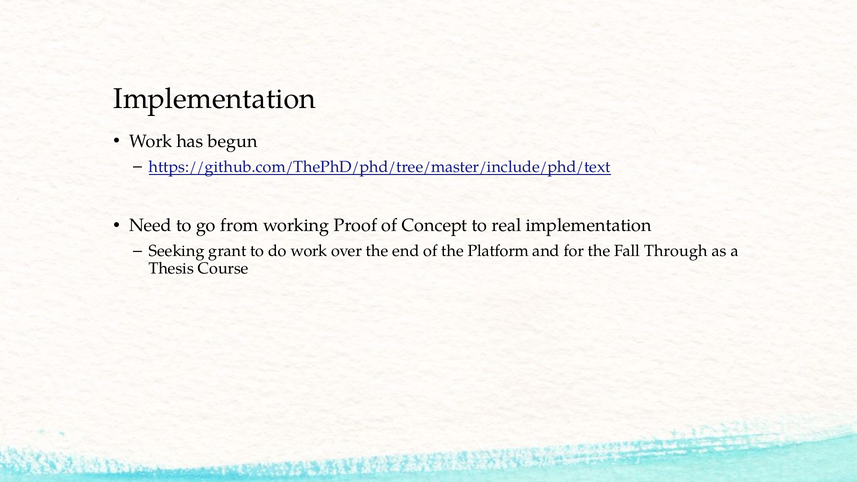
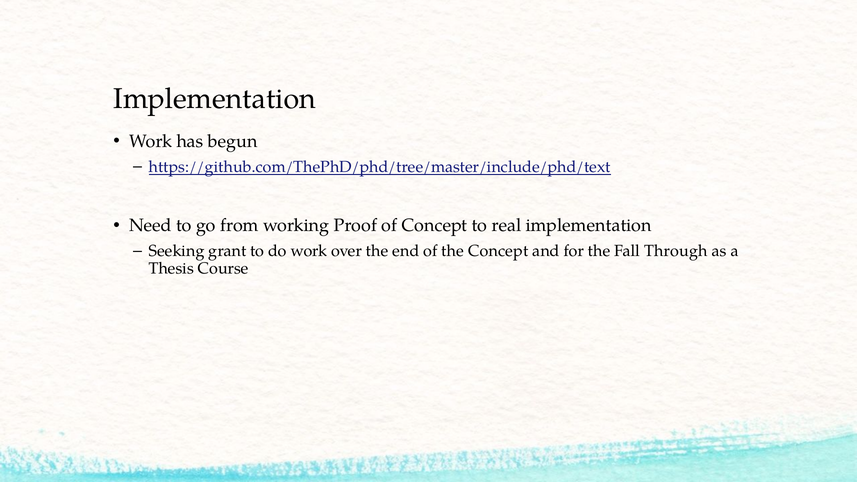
the Platform: Platform -> Concept
